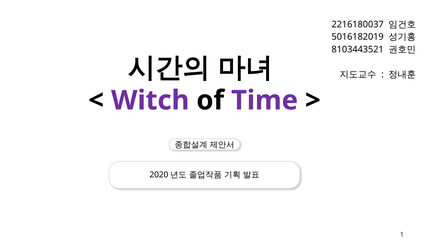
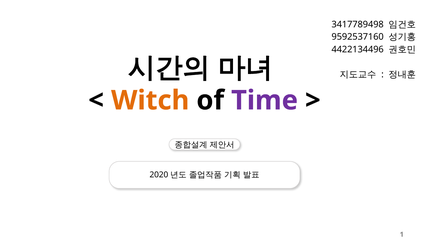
2216180037: 2216180037 -> 3417789498
5016182019: 5016182019 -> 9592537160
8103443521: 8103443521 -> 4422134496
Witch colour: purple -> orange
